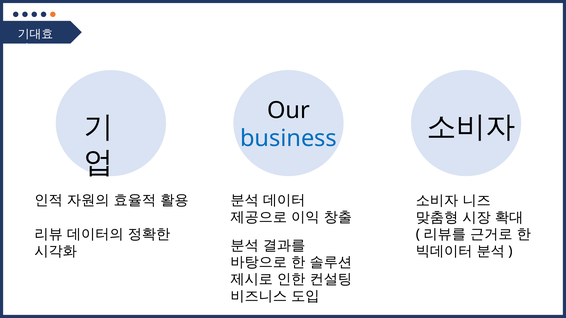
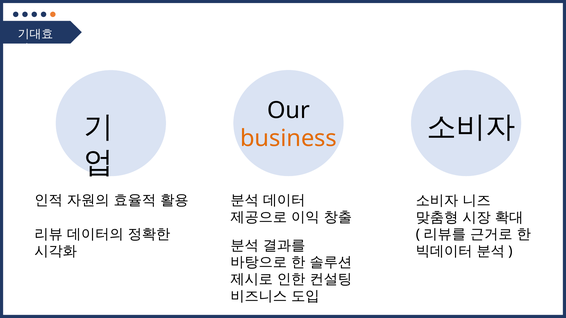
business colour: blue -> orange
